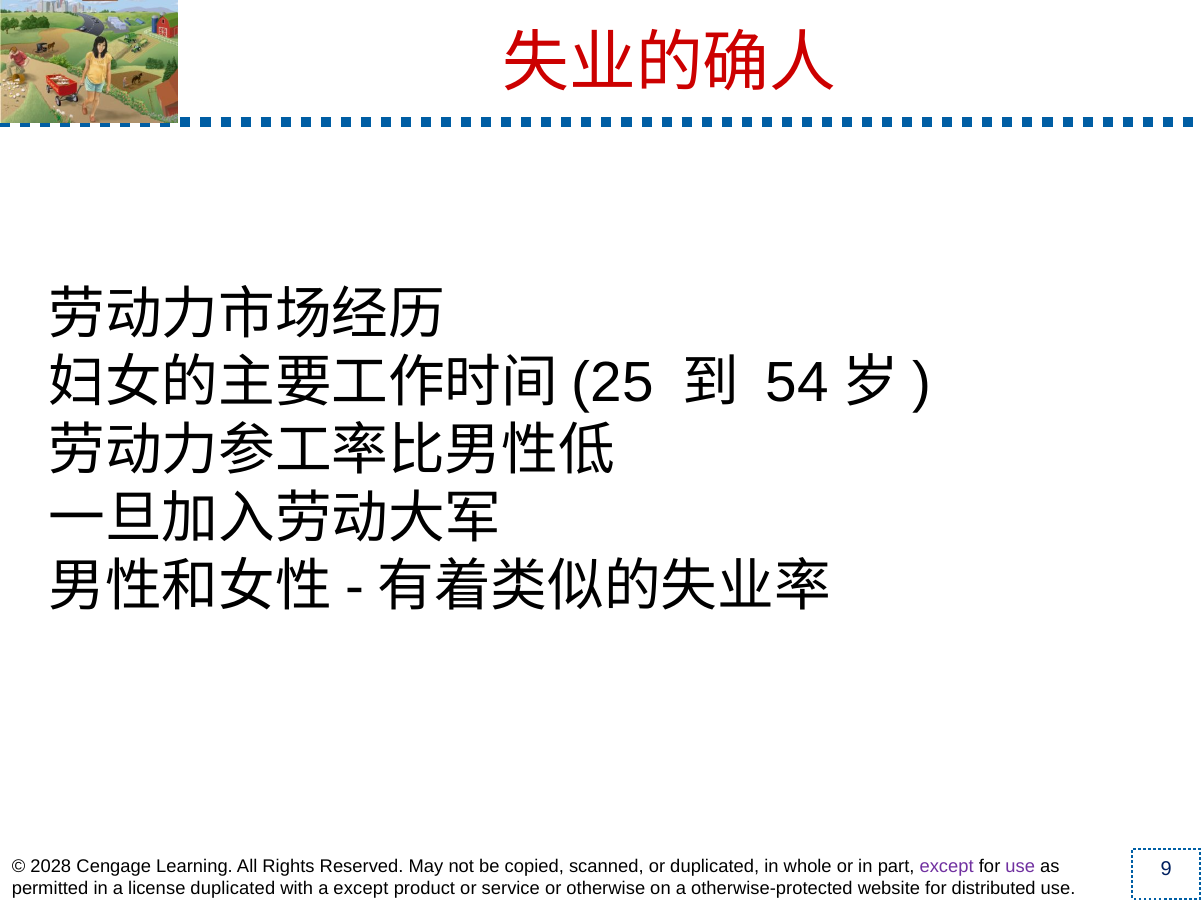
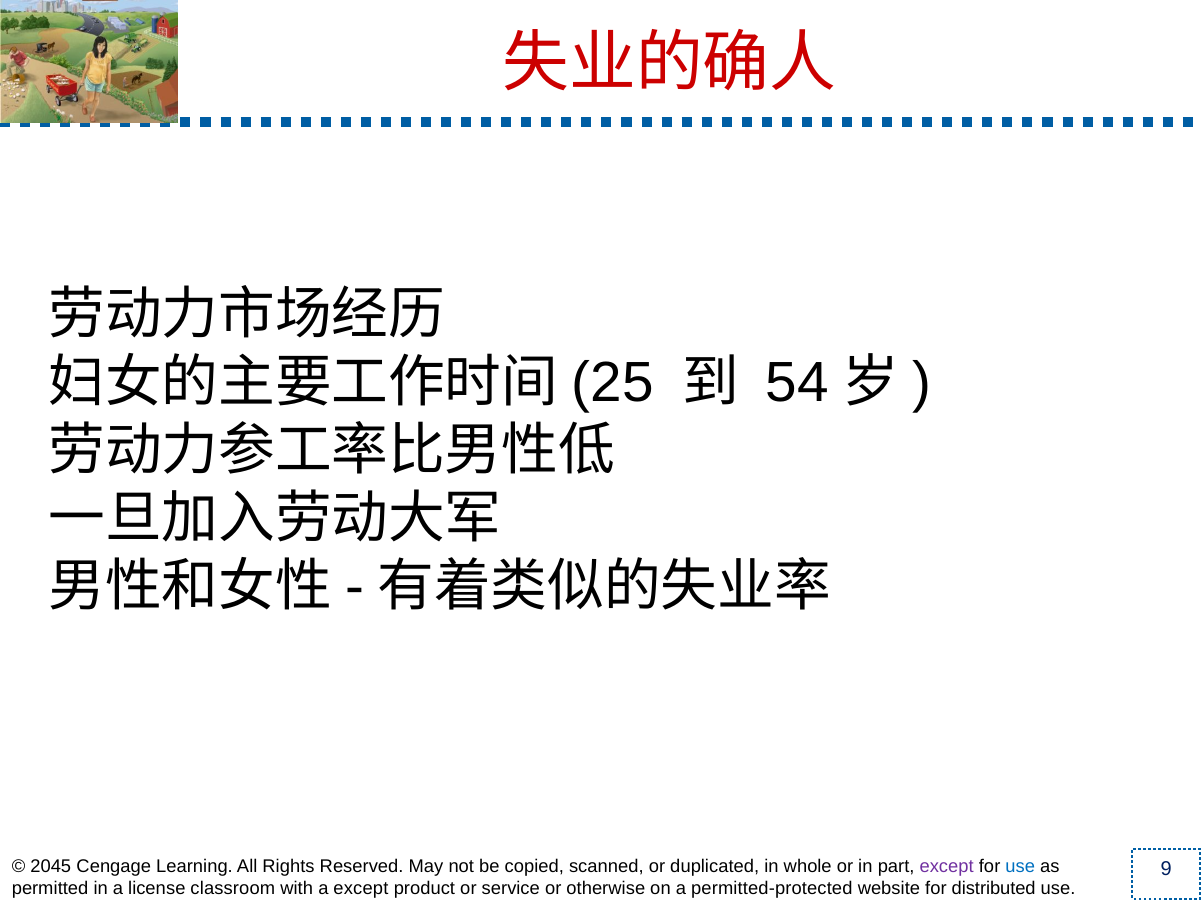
2028: 2028 -> 2045
use at (1020, 867) colour: purple -> blue
license duplicated: duplicated -> classroom
otherwise-protected: otherwise-protected -> permitted-protected
